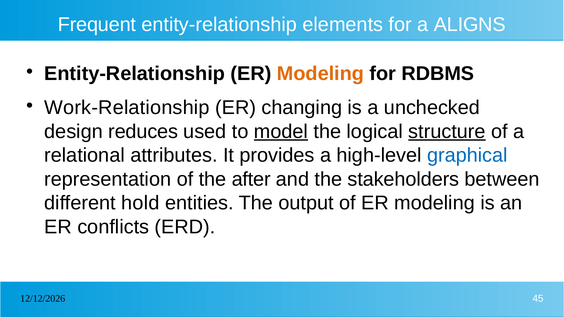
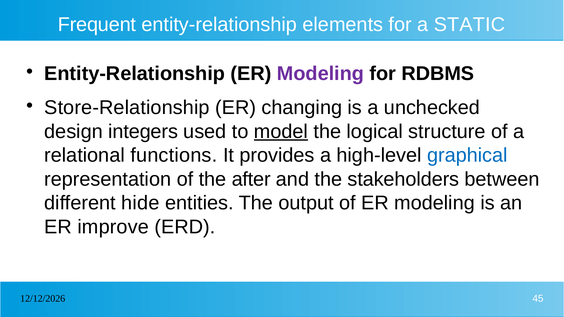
ALIGNS: ALIGNS -> STATIC
Modeling at (320, 74) colour: orange -> purple
Work-Relationship: Work-Relationship -> Store-Relationship
reduces: reduces -> integers
structure underline: present -> none
attributes: attributes -> functions
hold: hold -> hide
conflicts: conflicts -> improve
